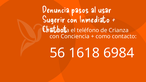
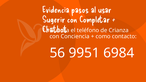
Denuncia: Denuncia -> Evidencia
Inmediato: Inmediato -> Completar
1618: 1618 -> 9951
